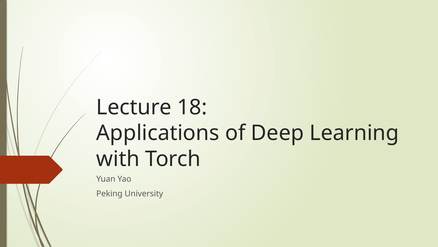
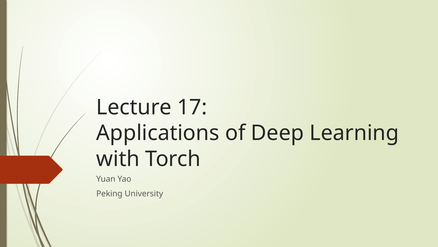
18: 18 -> 17
